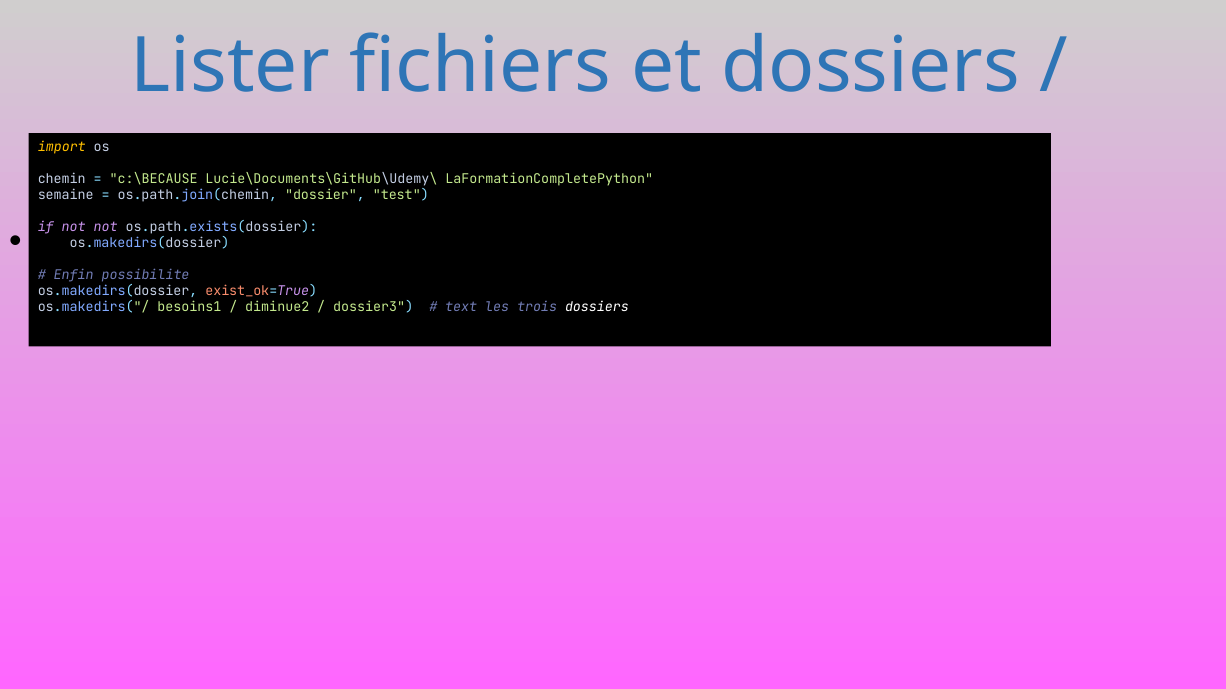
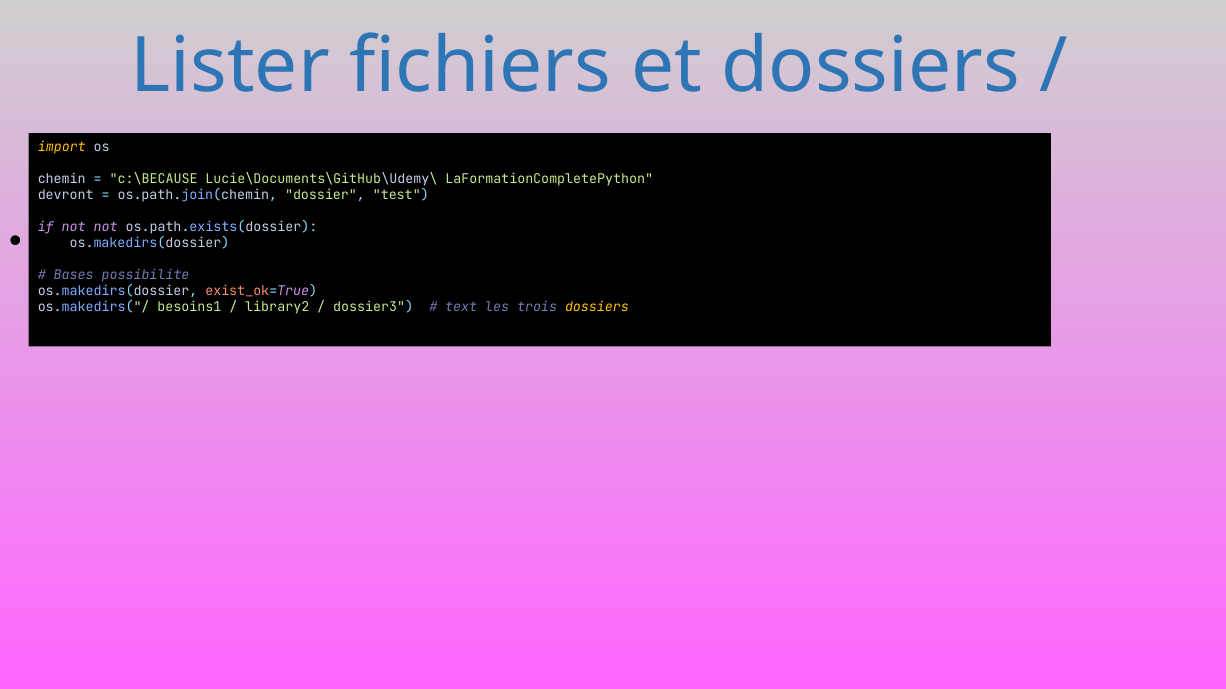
semaine: semaine -> devront
Enfin: Enfin -> Bases
diminue2: diminue2 -> library2
dossiers at (597, 307) colour: white -> yellow
